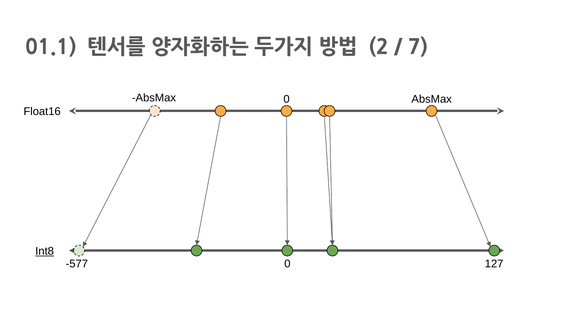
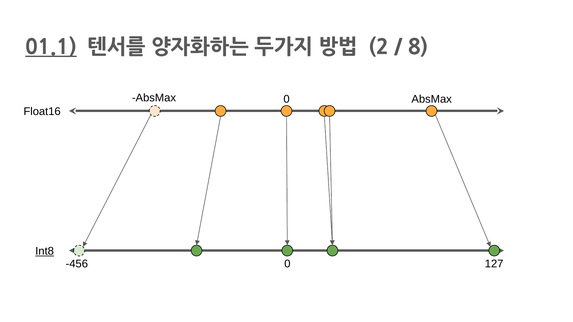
01.1 underline: none -> present
7: 7 -> 8
-577: -577 -> -456
